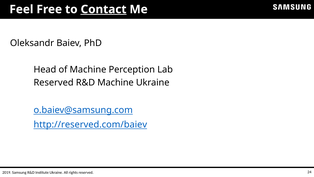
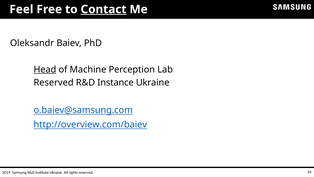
Head underline: none -> present
R&D Machine: Machine -> Instance
http://reserved.com/baiev: http://reserved.com/baiev -> http://overview.com/baiev
